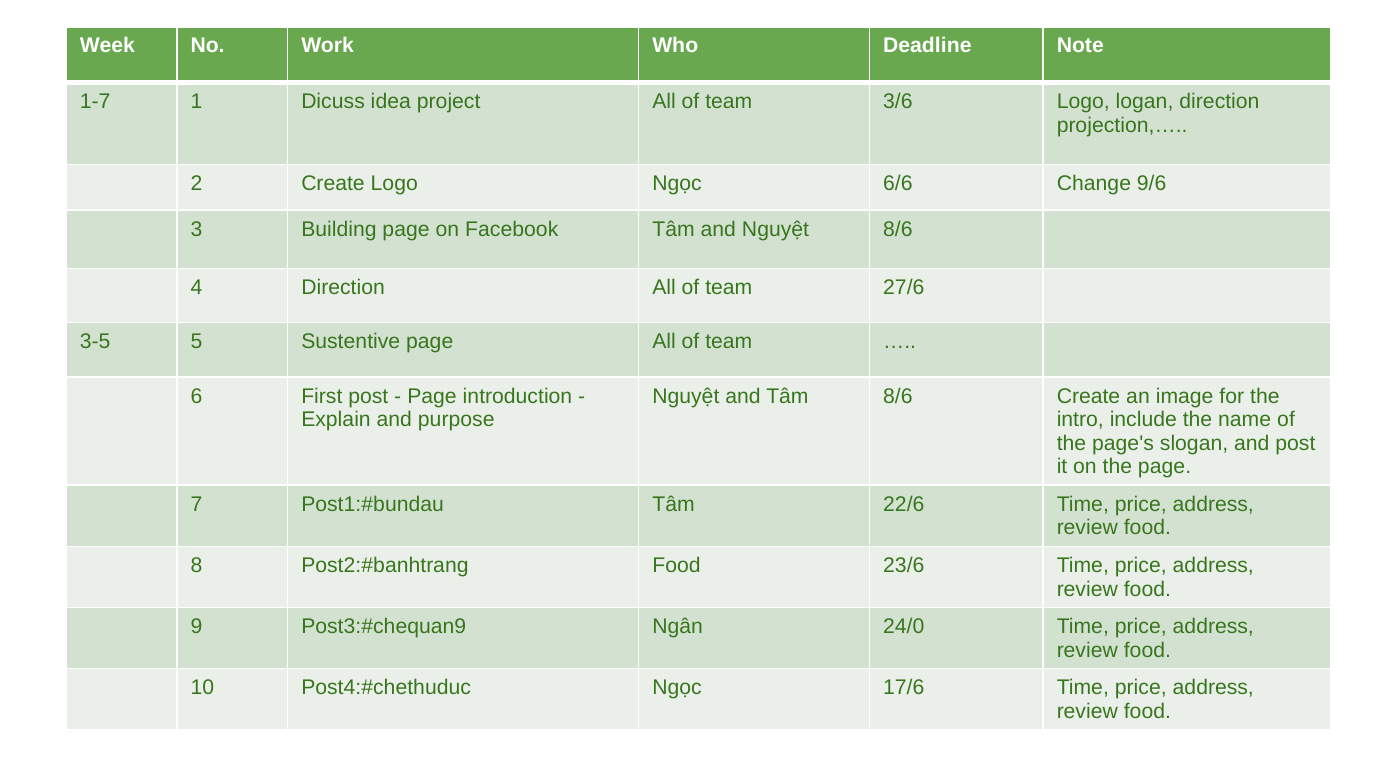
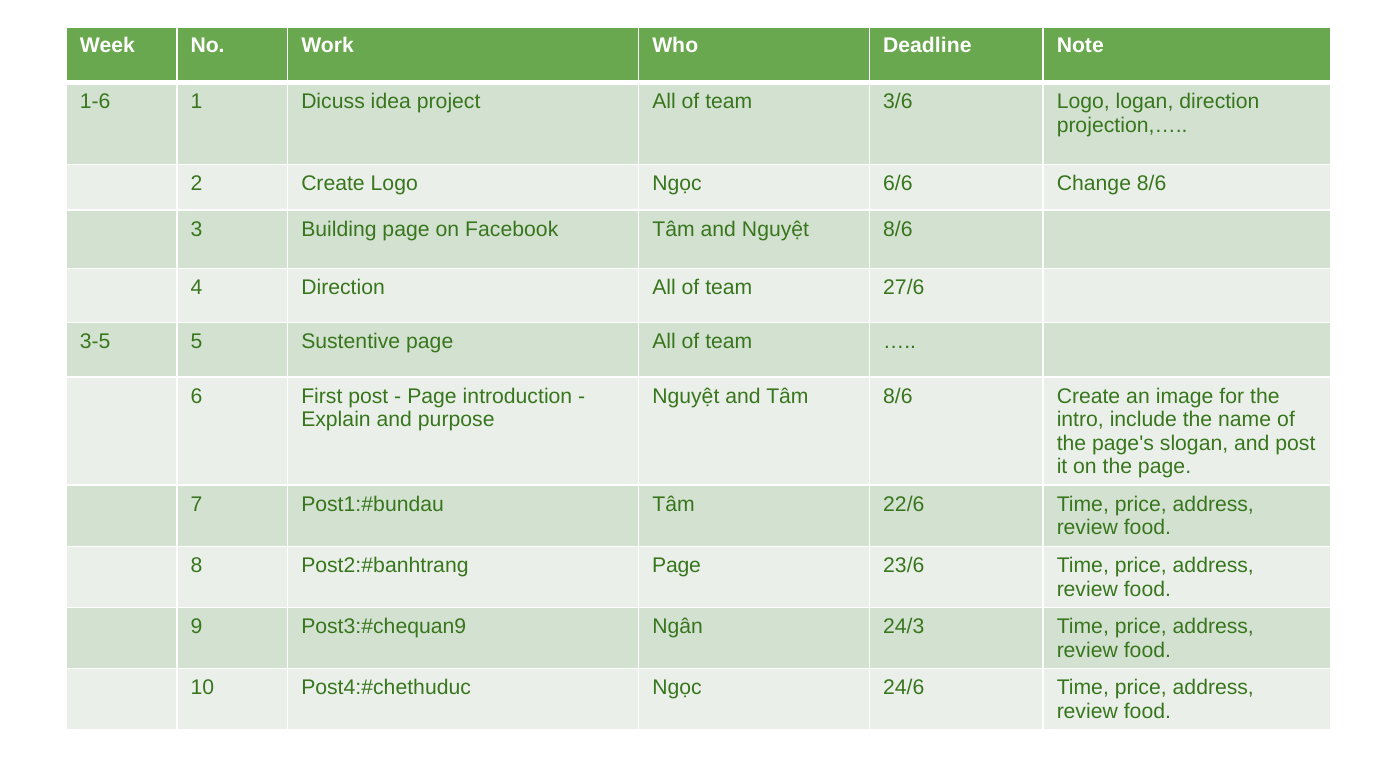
1-7: 1-7 -> 1-6
Change 9/6: 9/6 -> 8/6
Food at (676, 565): Food -> Page
24/0: 24/0 -> 24/3
17/6: 17/6 -> 24/6
